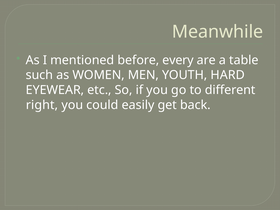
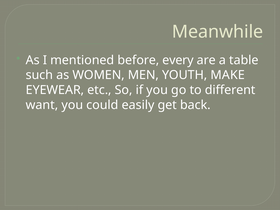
HARD: HARD -> MAKE
right: right -> want
